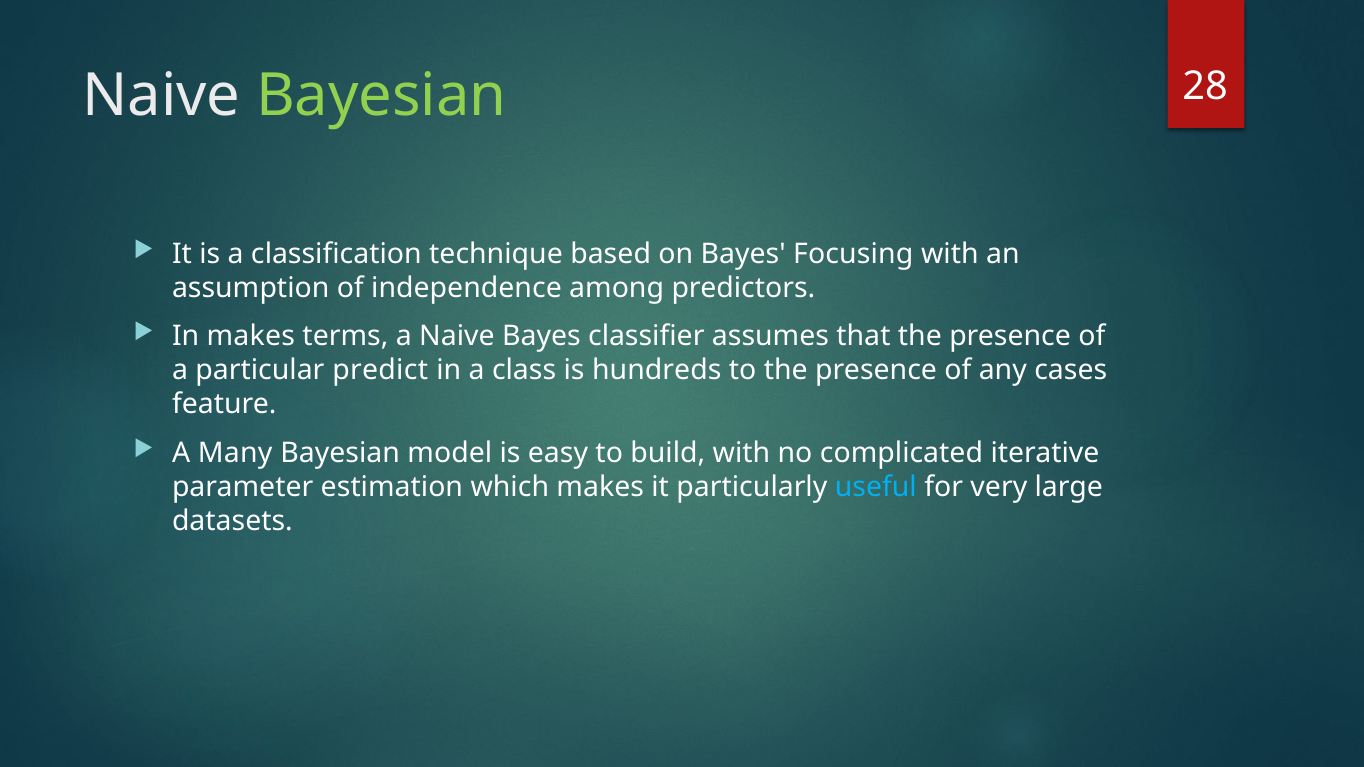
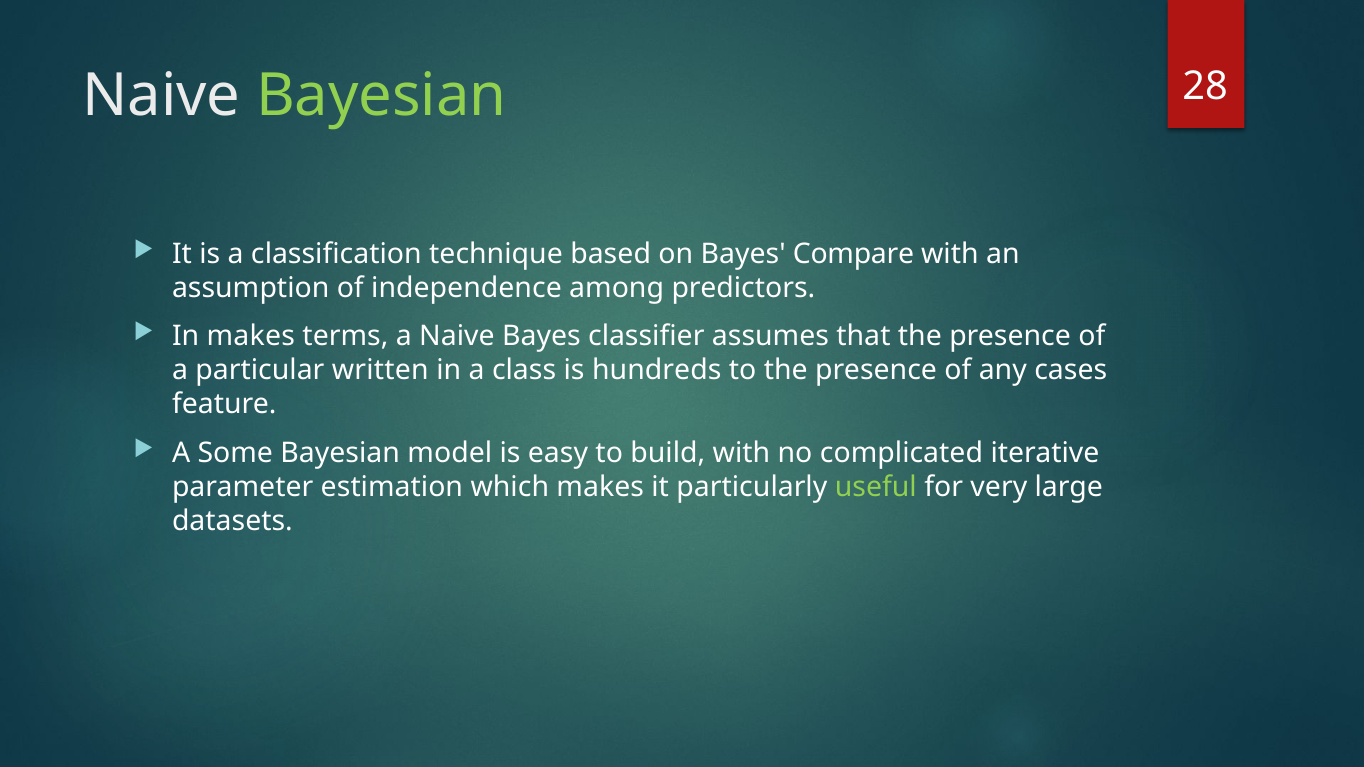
Focusing: Focusing -> Compare
predict: predict -> written
Many: Many -> Some
useful colour: light blue -> light green
